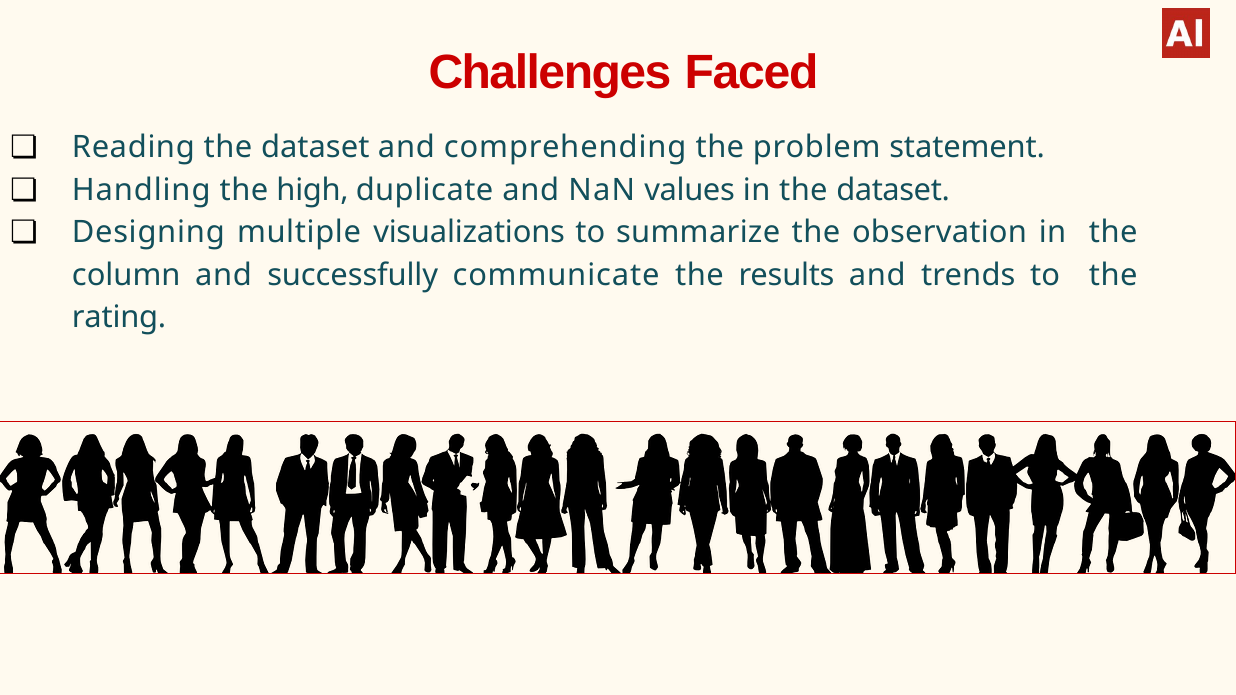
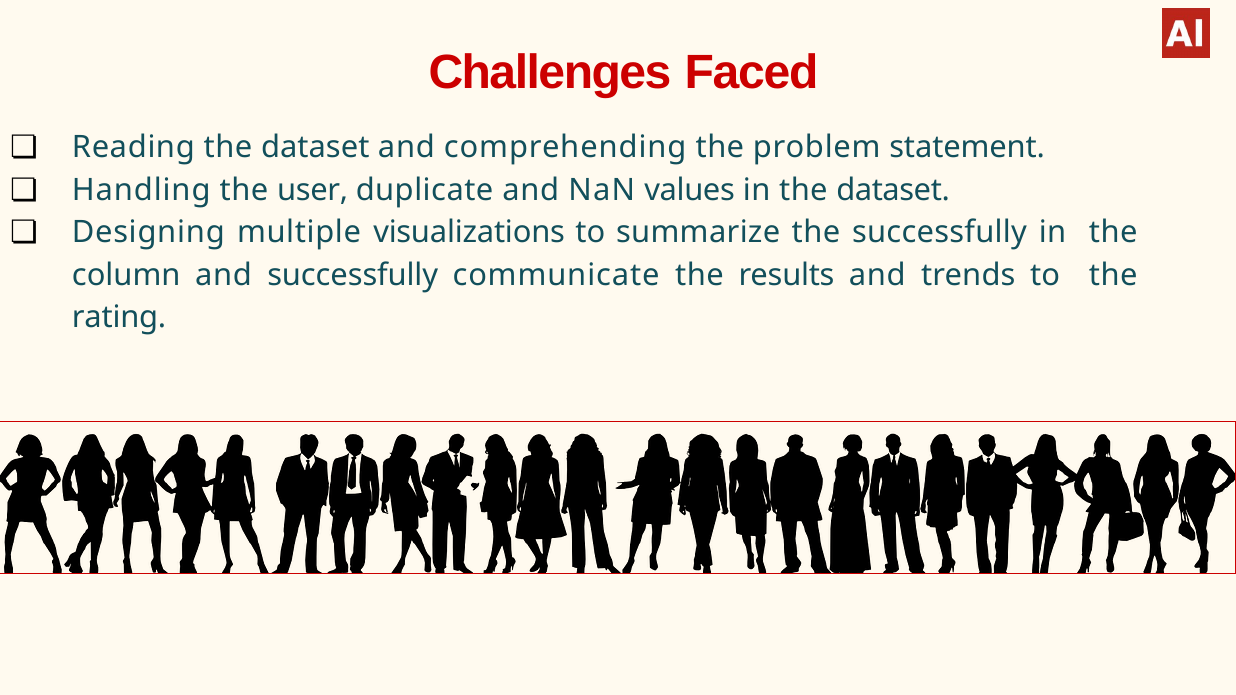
high: high -> user
the observation: observation -> successfully
